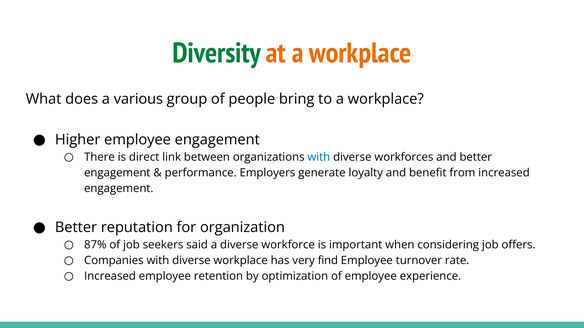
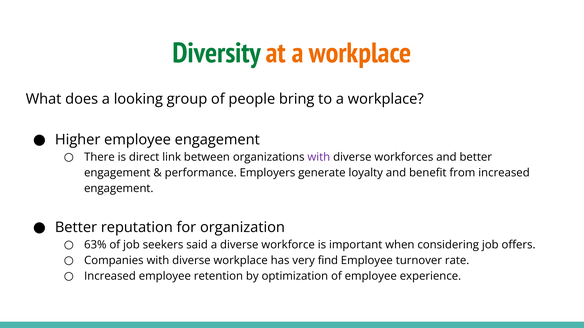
various: various -> looking
with at (319, 157) colour: blue -> purple
87%: 87% -> 63%
